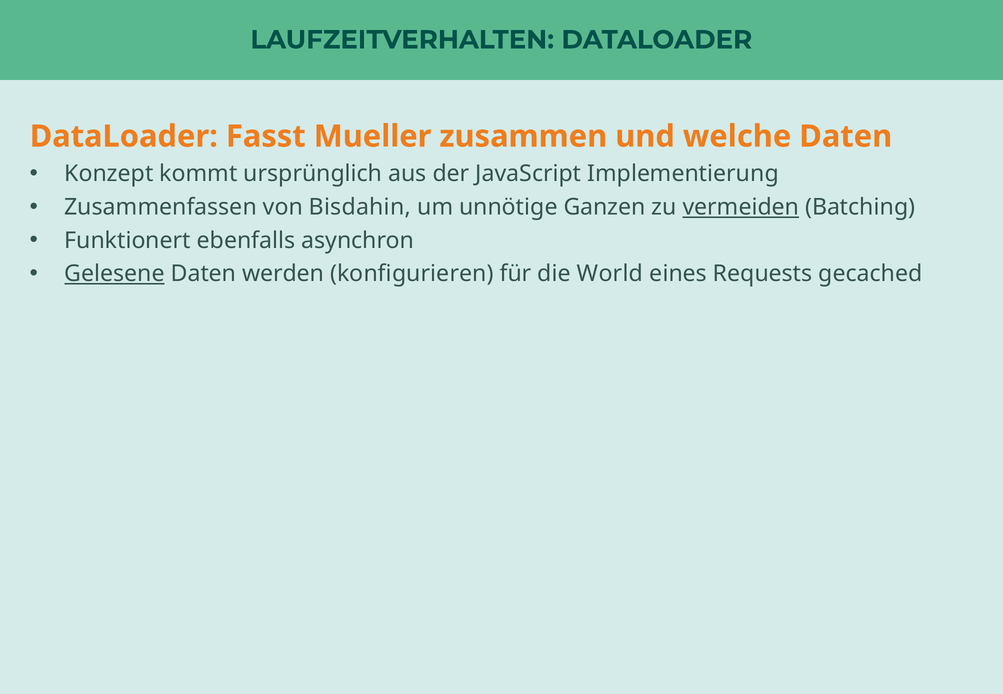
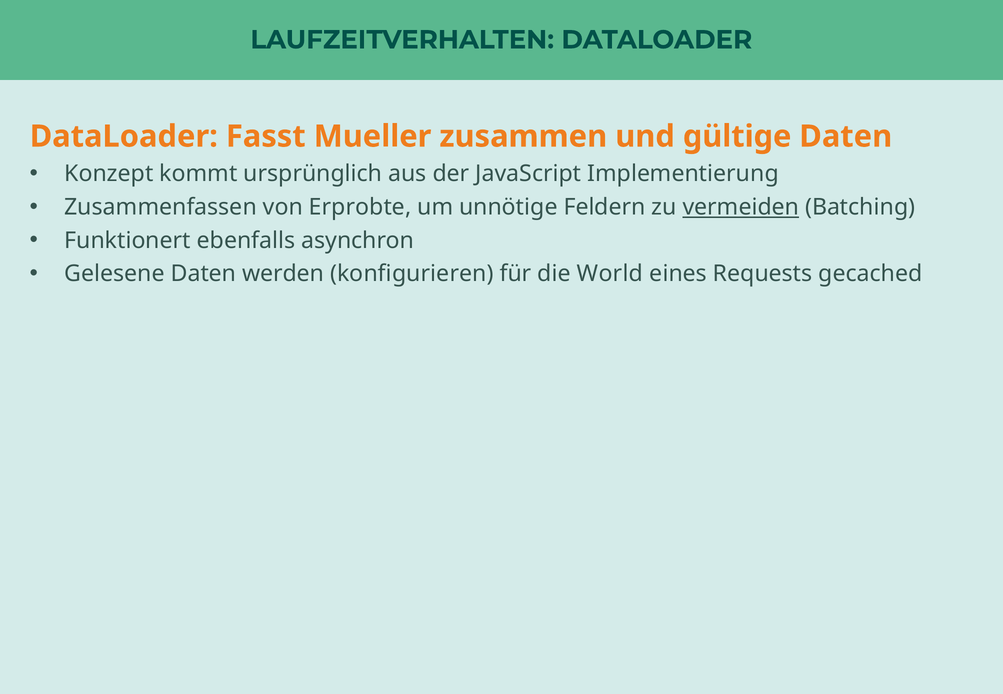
welche: welche -> gültige
Bisdahin: Bisdahin -> Erprobte
Ganzen: Ganzen -> Feldern
Gelesene underline: present -> none
